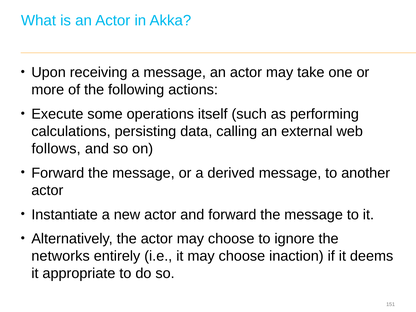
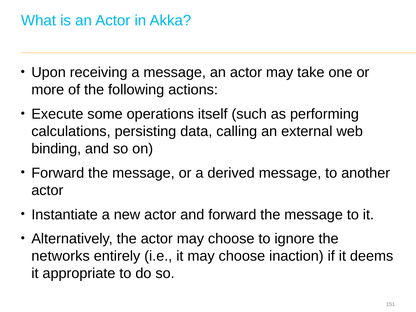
follows: follows -> binding
